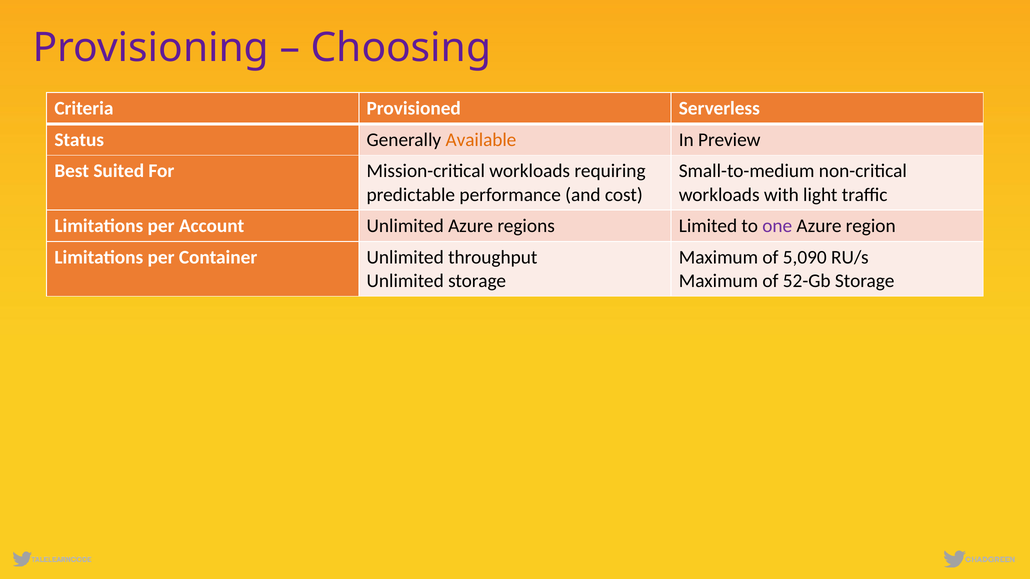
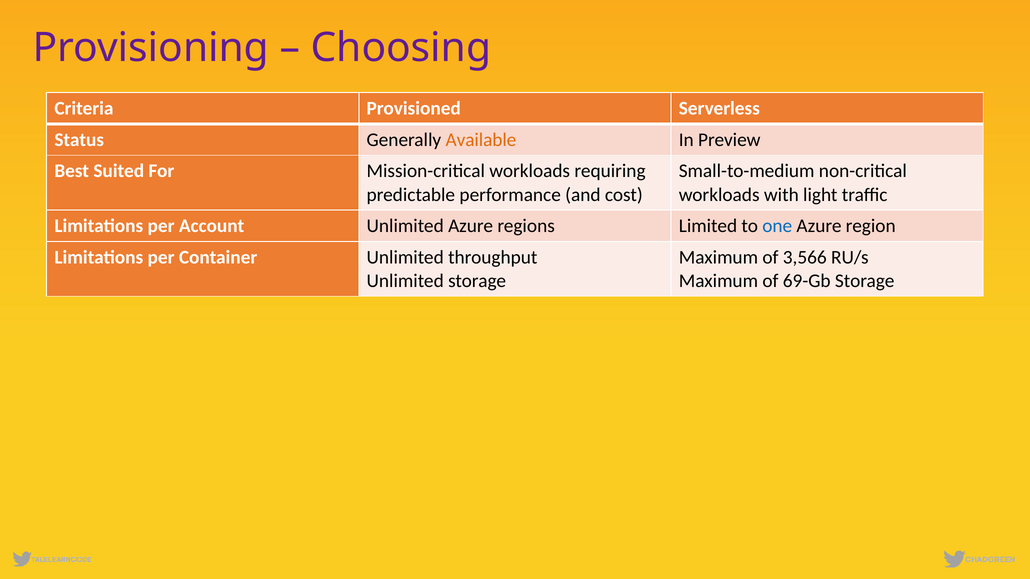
one colour: purple -> blue
5,090: 5,090 -> 3,566
52-Gb: 52-Gb -> 69-Gb
